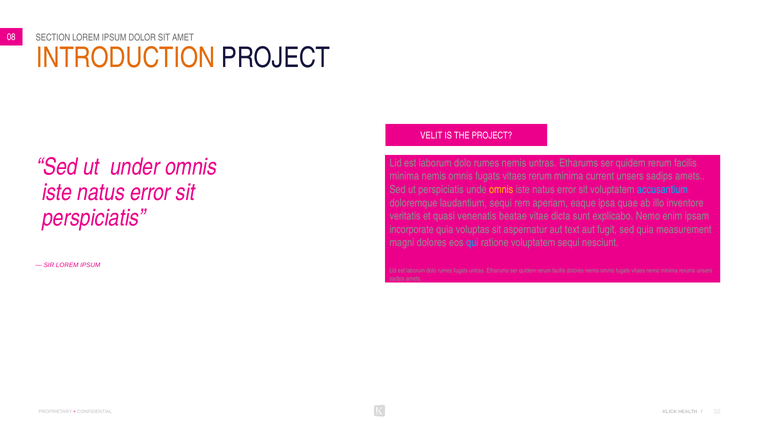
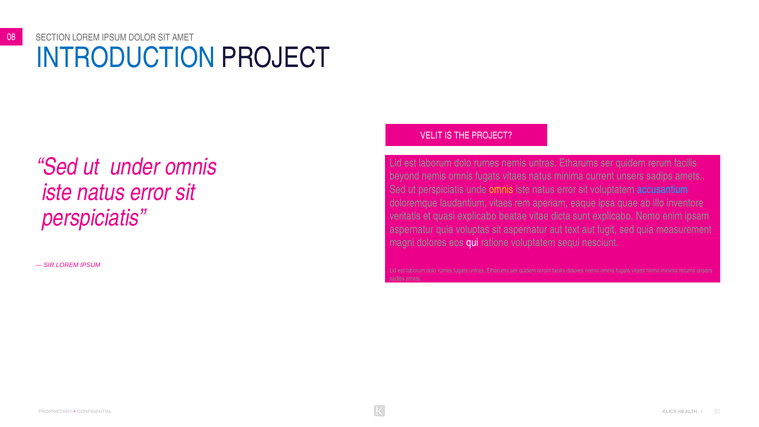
INTRODUCTION colour: orange -> blue
minima at (404, 176): minima -> beyond
vitaes rerum: rerum -> natus
laudantium sequi: sequi -> vitaes
quasi venenatis: venenatis -> explicabo
incorporate at (412, 229): incorporate -> aspernatur
qui colour: light blue -> white
